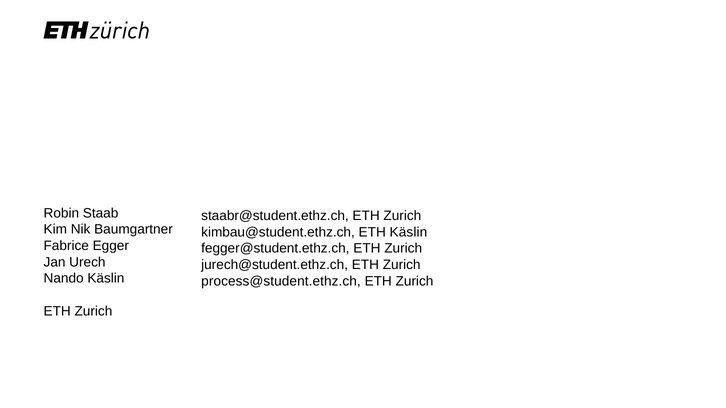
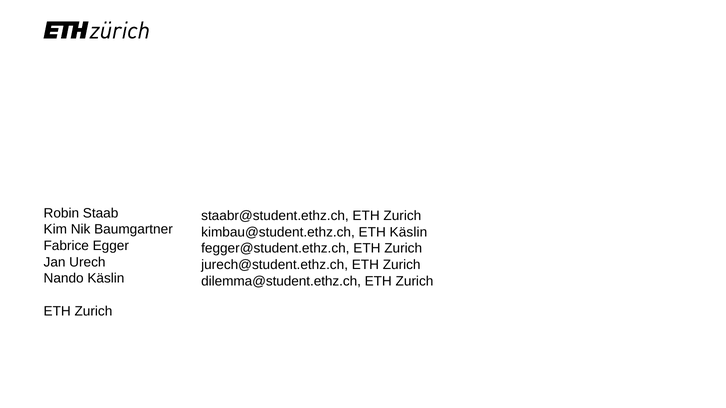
process@student.ethz.ch: process@student.ethz.ch -> dilemma@student.ethz.ch
